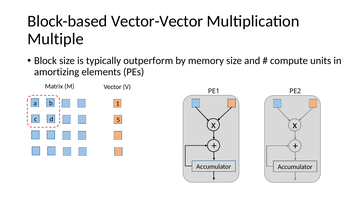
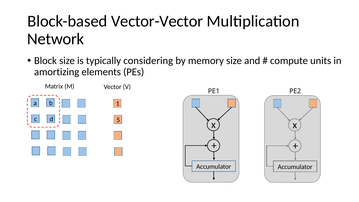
Multiple: Multiple -> Network
outperform: outperform -> considering
